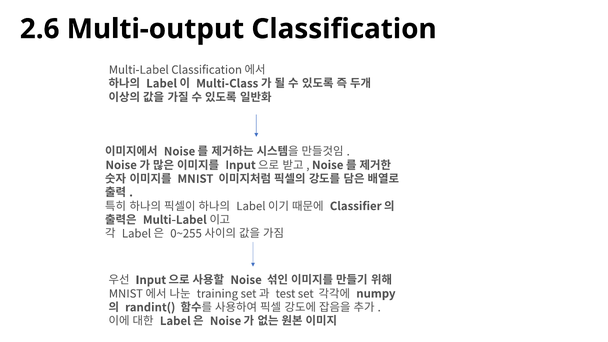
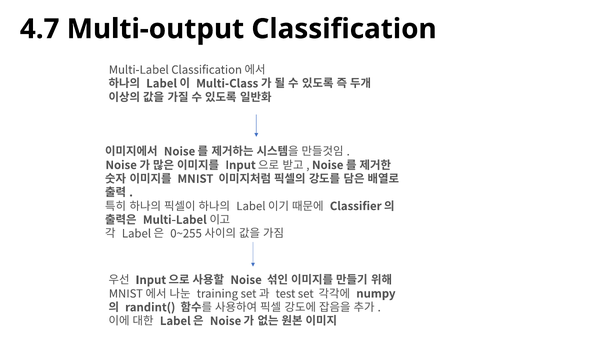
2.6: 2.6 -> 4.7
